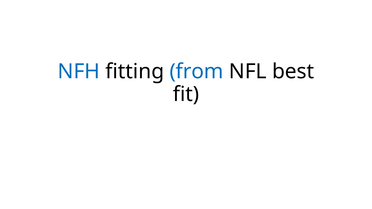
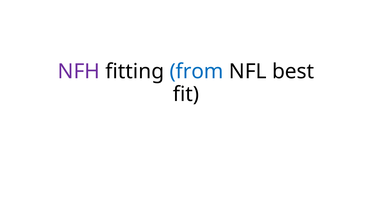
NFH colour: blue -> purple
